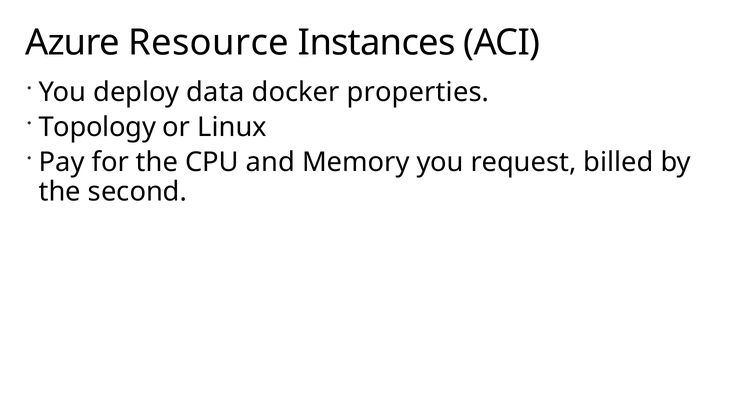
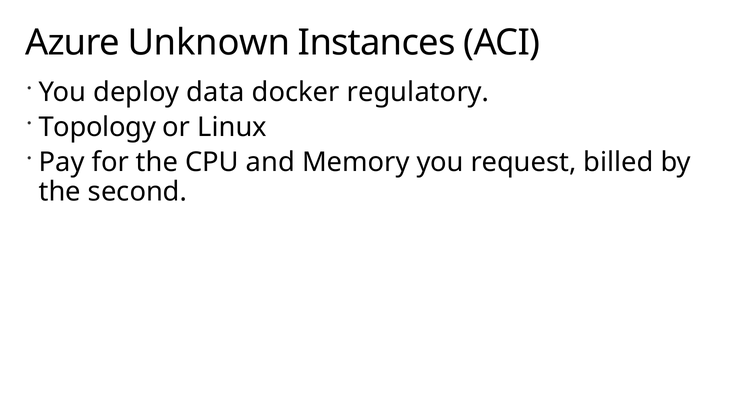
Resource: Resource -> Unknown
properties: properties -> regulatory
